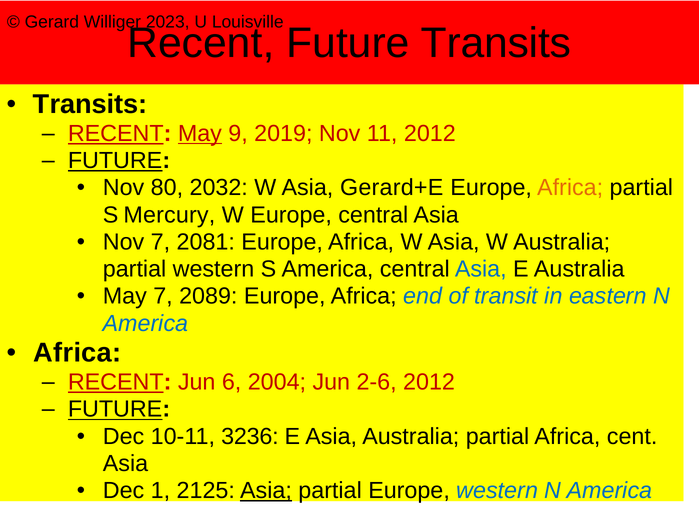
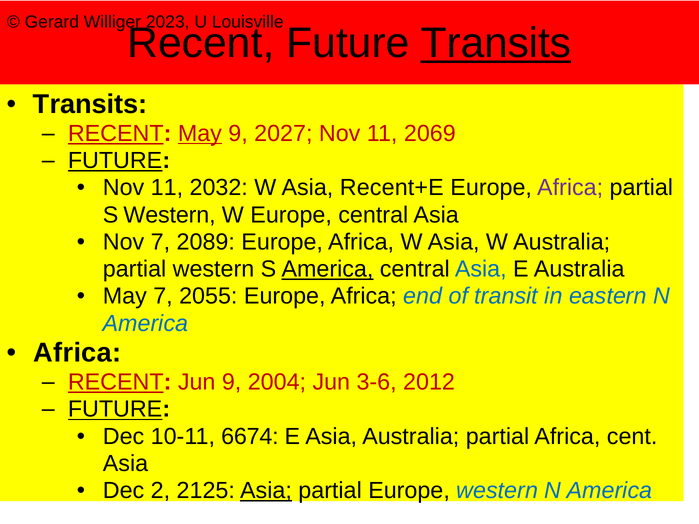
Transits at (496, 43) underline: none -> present
2019: 2019 -> 2027
11 2012: 2012 -> 2069
80 at (167, 188): 80 -> 11
Gerard+E: Gerard+E -> Recent+E
Africa at (570, 188) colour: orange -> purple
S Mercury: Mercury -> Western
2081: 2081 -> 2089
America at (327, 269) underline: none -> present
2089: 2089 -> 2055
Jun 6: 6 -> 9
2-6: 2-6 -> 3-6
3236: 3236 -> 6674
1: 1 -> 2
